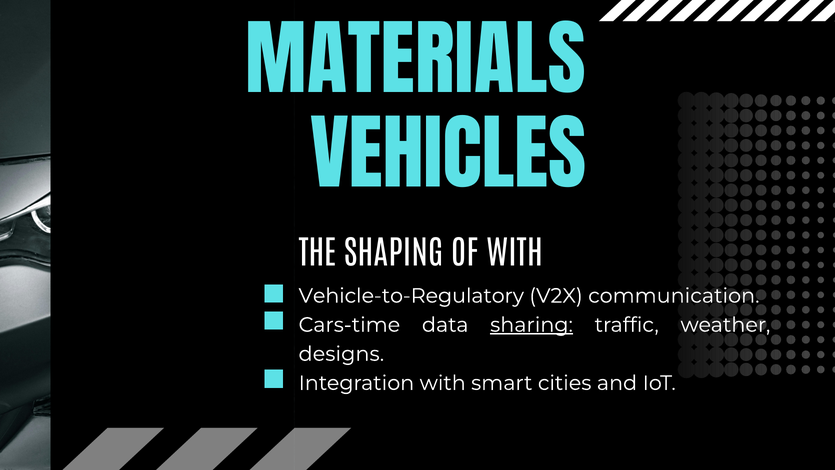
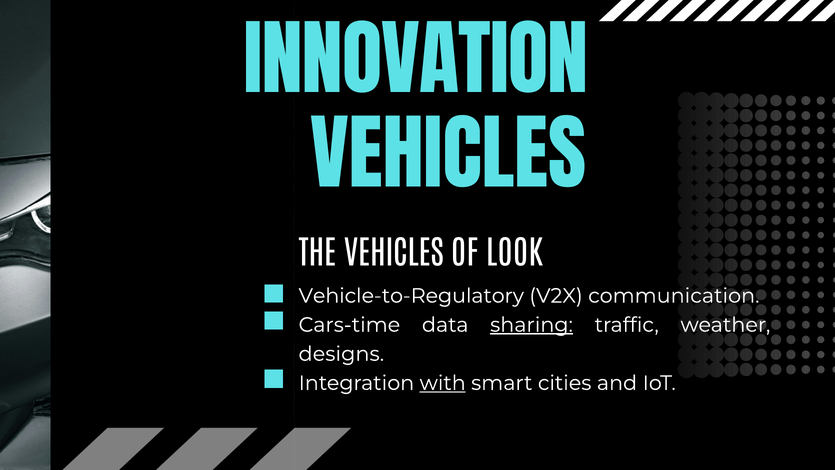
MATERIALS: MATERIALS -> INNOVATION
THE SHAPING: SHAPING -> VEHICLES
OF WITH: WITH -> LOOK
with at (443, 383) underline: none -> present
